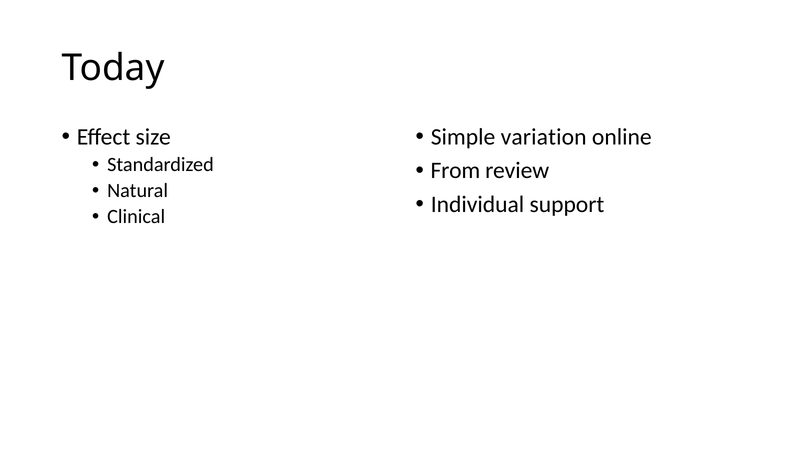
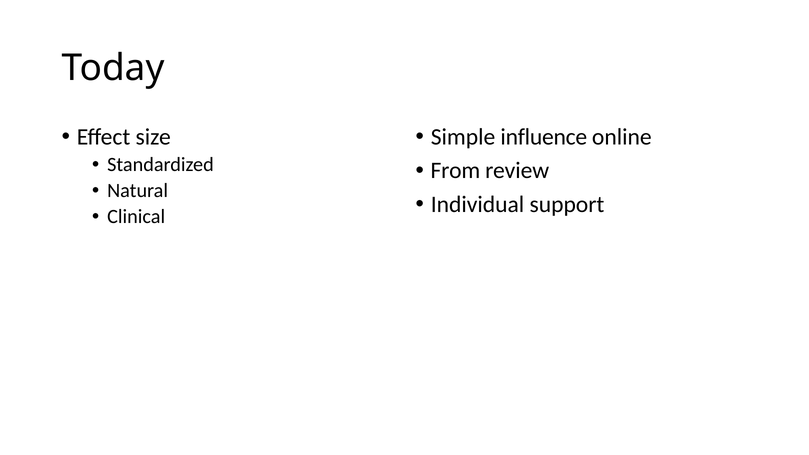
variation: variation -> influence
